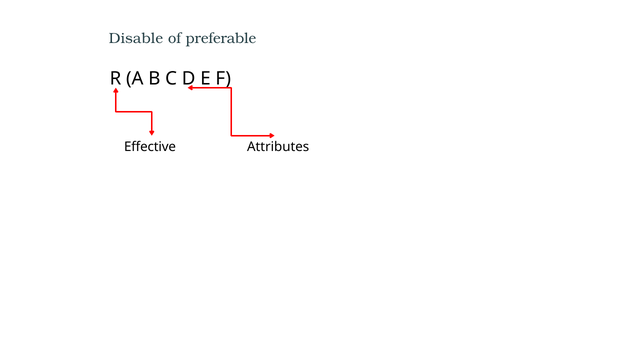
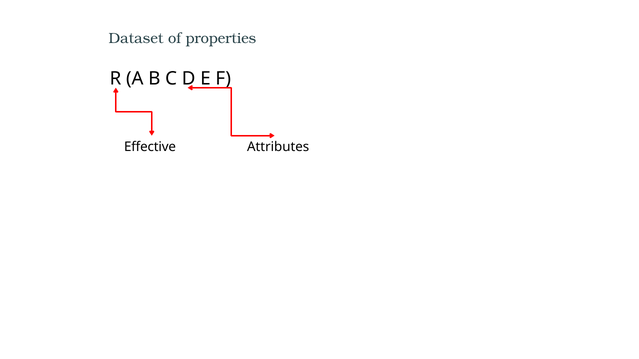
Disable: Disable -> Dataset
preferable: preferable -> properties
